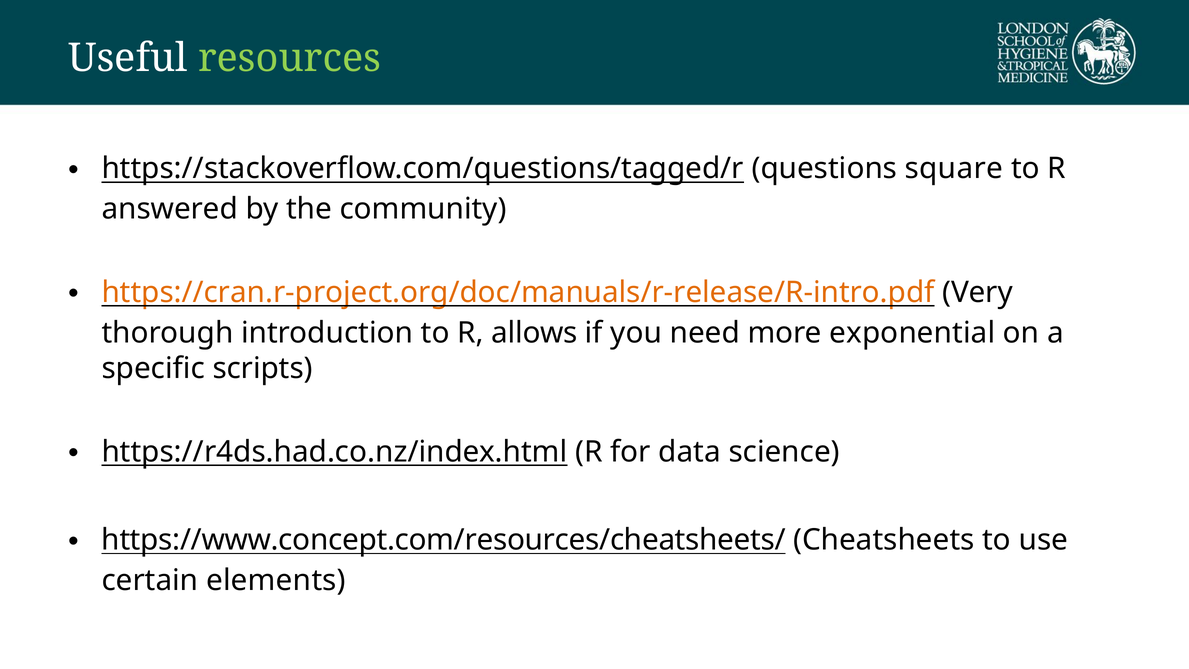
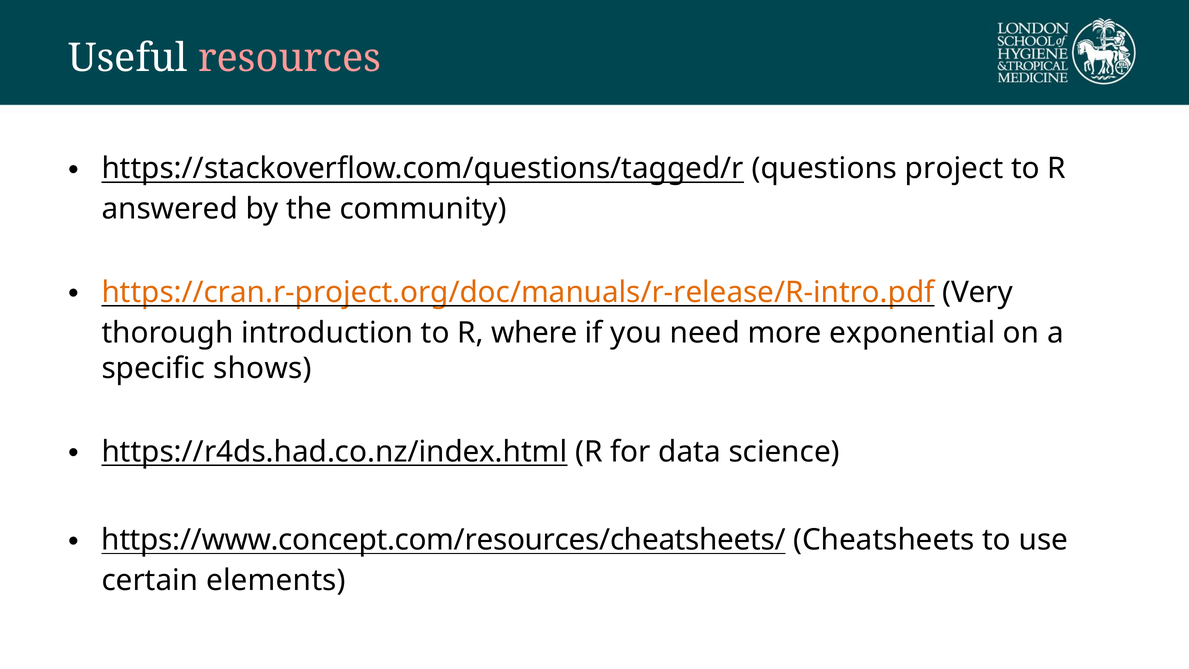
resources colour: light green -> pink
square: square -> project
allows: allows -> where
scripts: scripts -> shows
